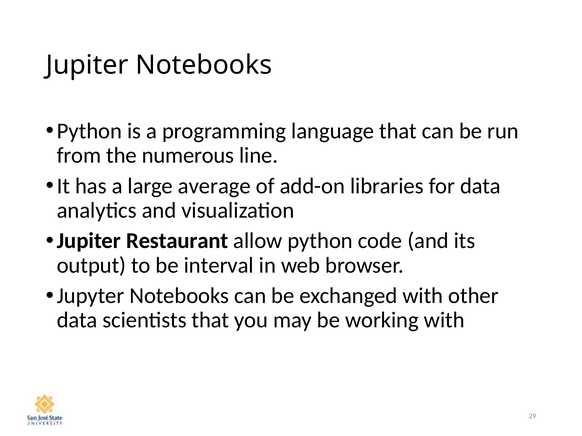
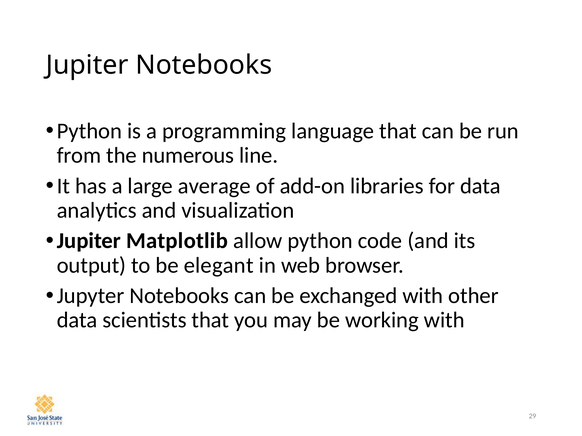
Restaurant: Restaurant -> Matplotlib
interval: interval -> elegant
